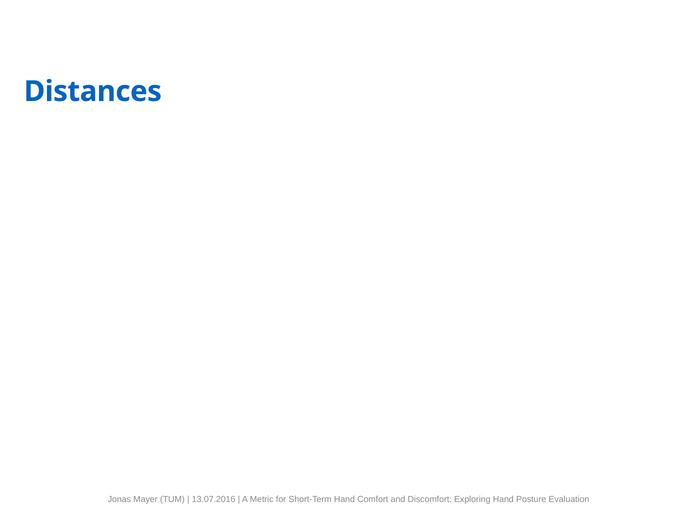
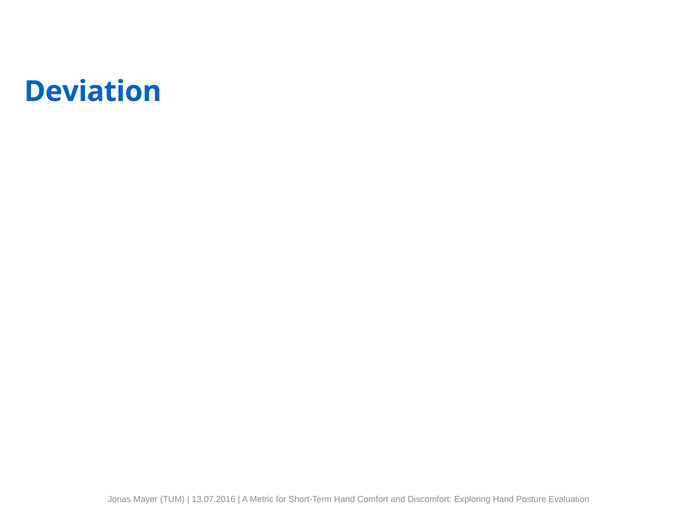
Distances: Distances -> Deviation
